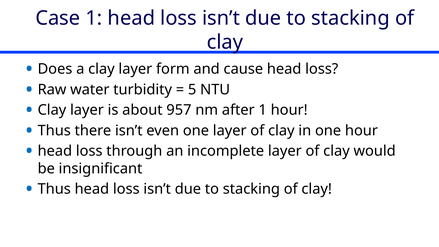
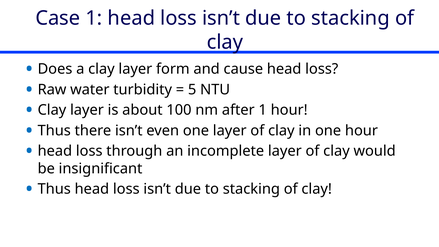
957: 957 -> 100
